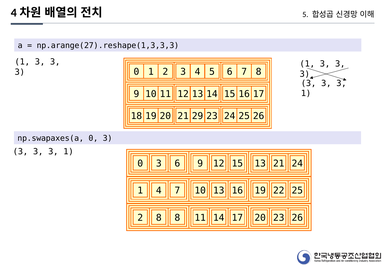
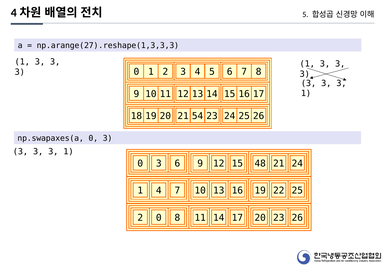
29: 29 -> 54
15 13: 13 -> 48
2 8: 8 -> 0
